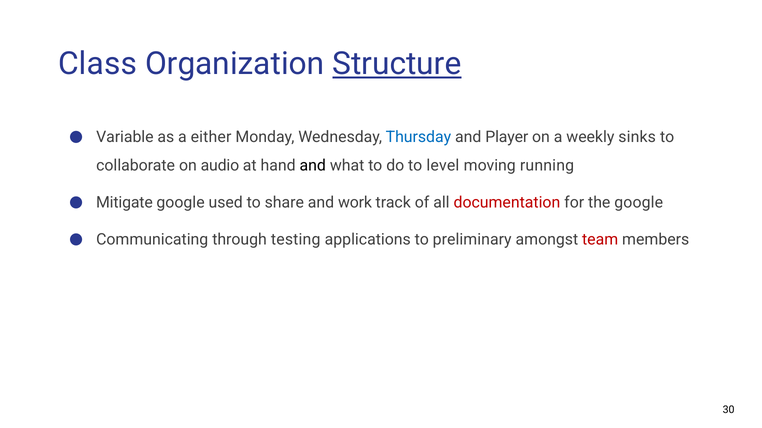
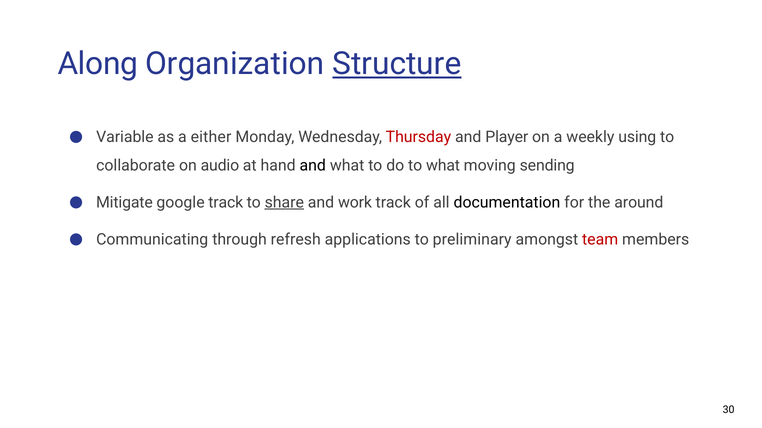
Class: Class -> Along
Thursday colour: blue -> red
sinks: sinks -> using
to level: level -> what
running: running -> sending
google used: used -> track
share underline: none -> present
documentation colour: red -> black
the google: google -> around
testing: testing -> refresh
